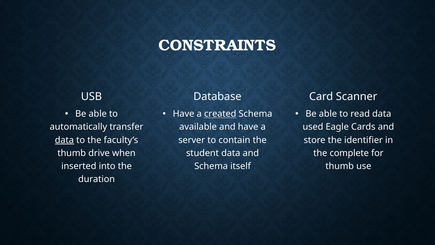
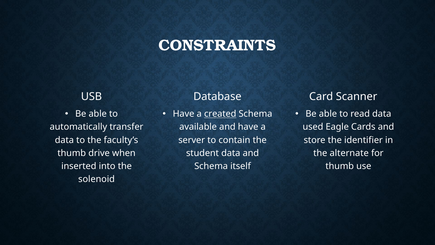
data at (64, 140) underline: present -> none
complete: complete -> alternate
duration: duration -> solenoid
